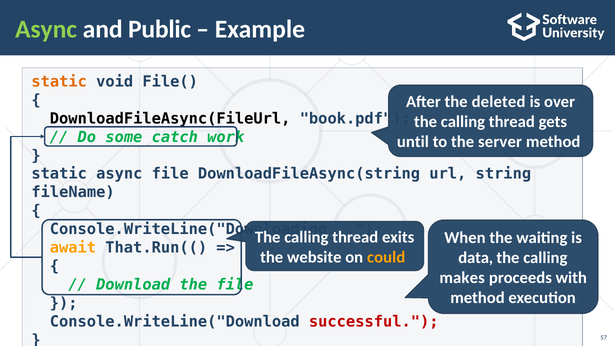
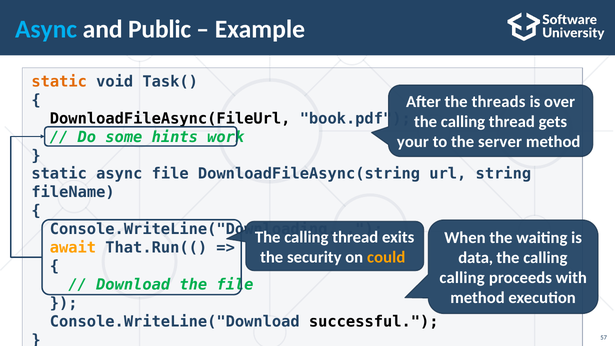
Async at (46, 29) colour: light green -> light blue
File(: File( -> Task(
deleted: deleted -> threads
catch: catch -> hints
until: until -> your
website: website -> security
makes at (462, 278): makes -> calling
successful colour: red -> black
